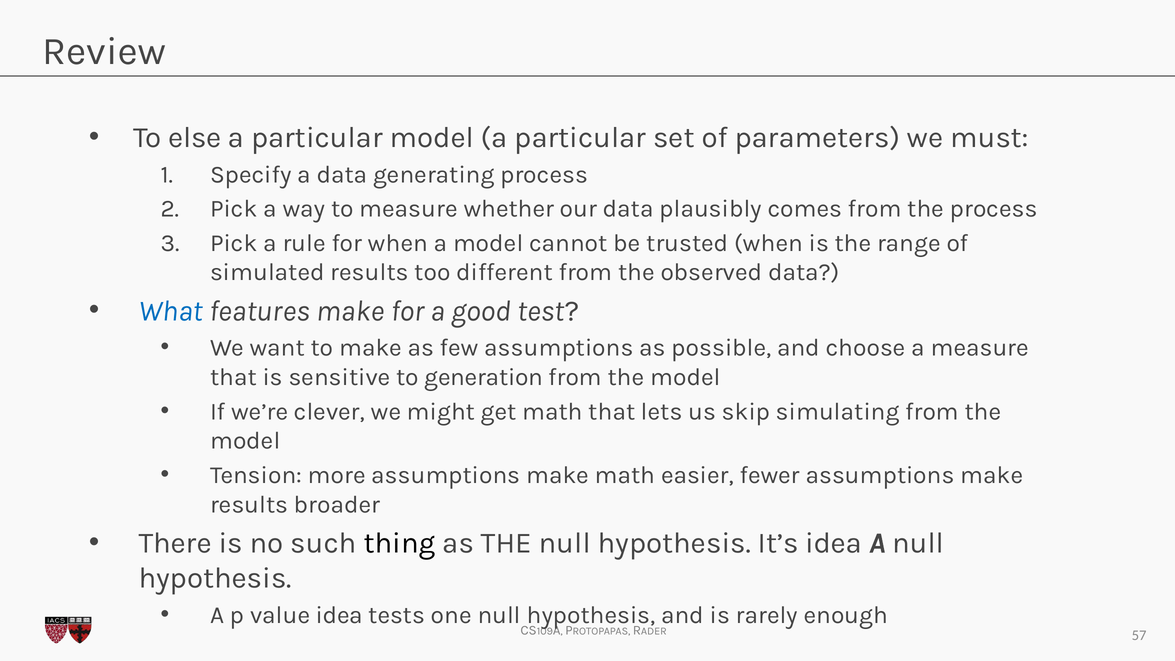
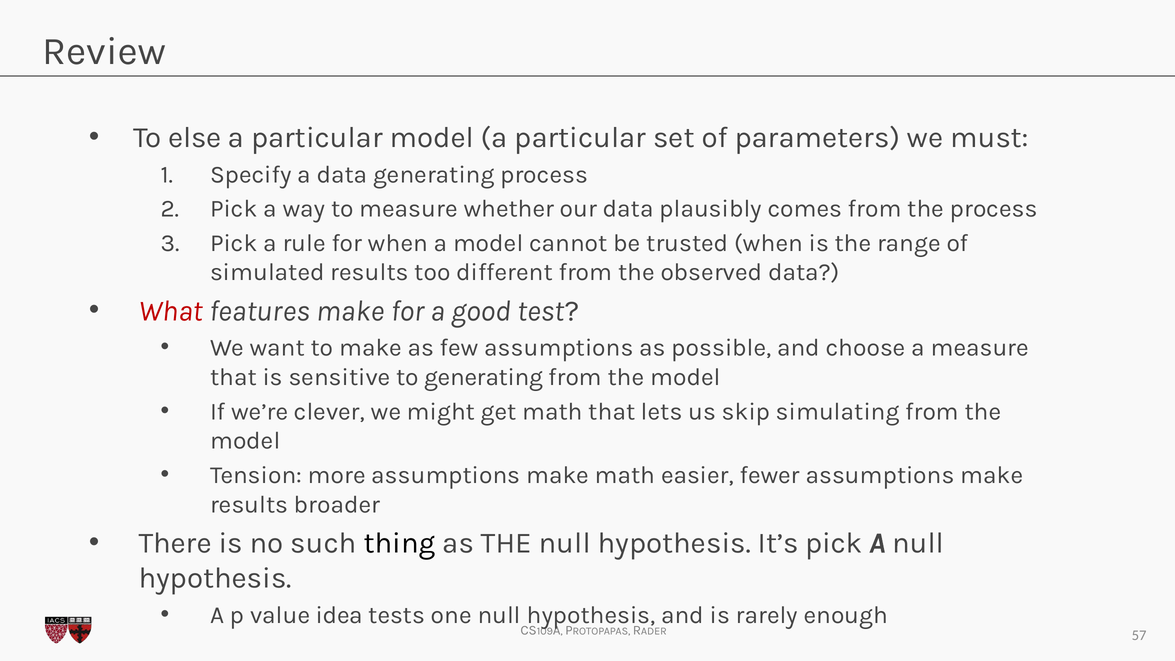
What colour: blue -> red
to generation: generation -> generating
It’s idea: idea -> pick
